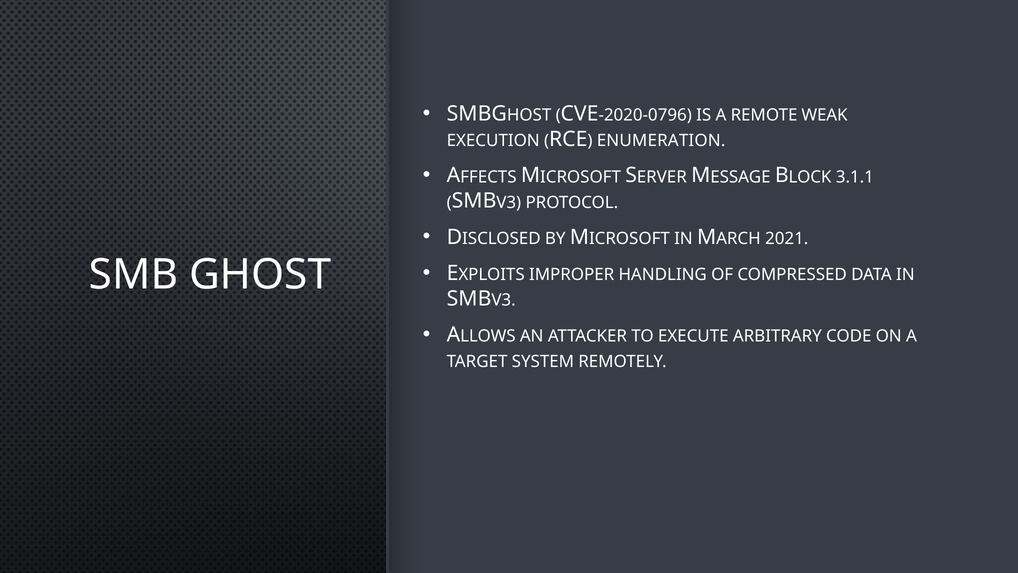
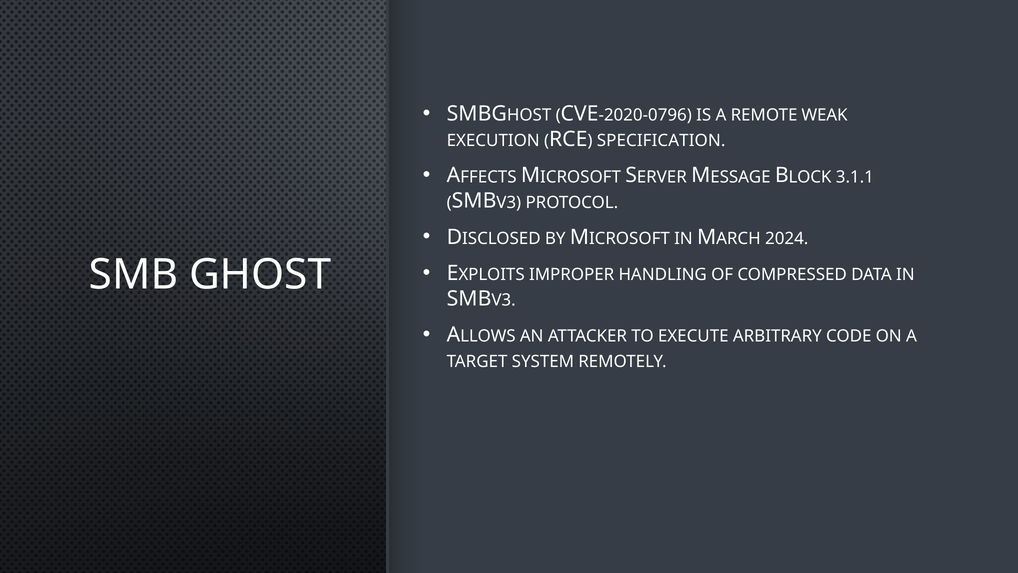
ENUMERATION: ENUMERATION -> SPECIFICATION
2021: 2021 -> 2024
